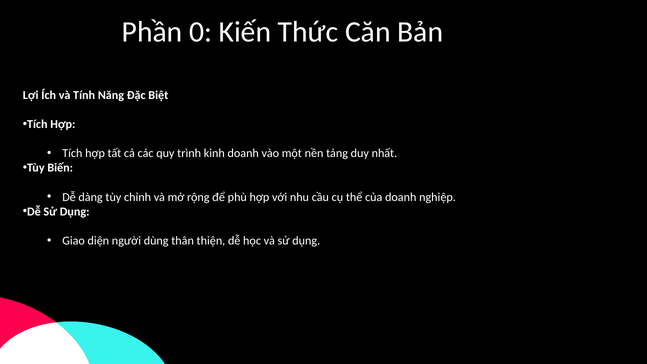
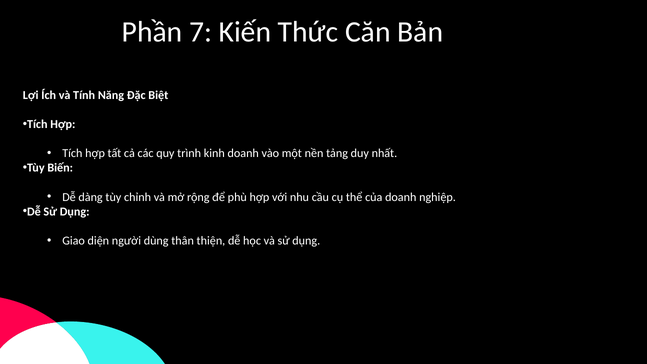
0: 0 -> 7
